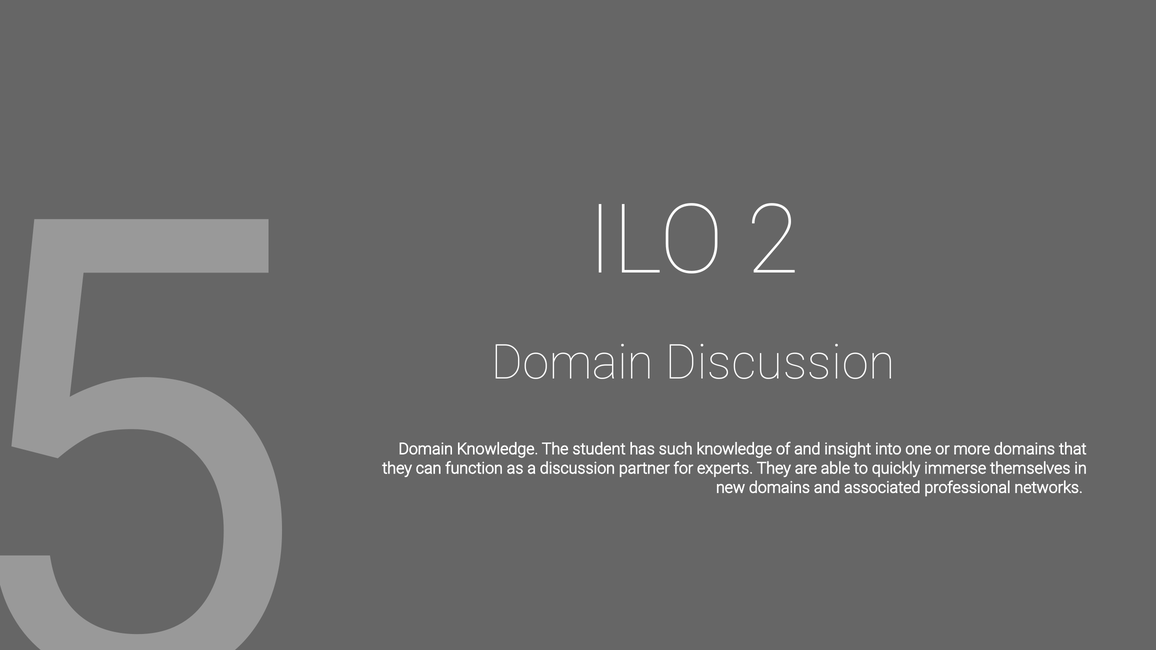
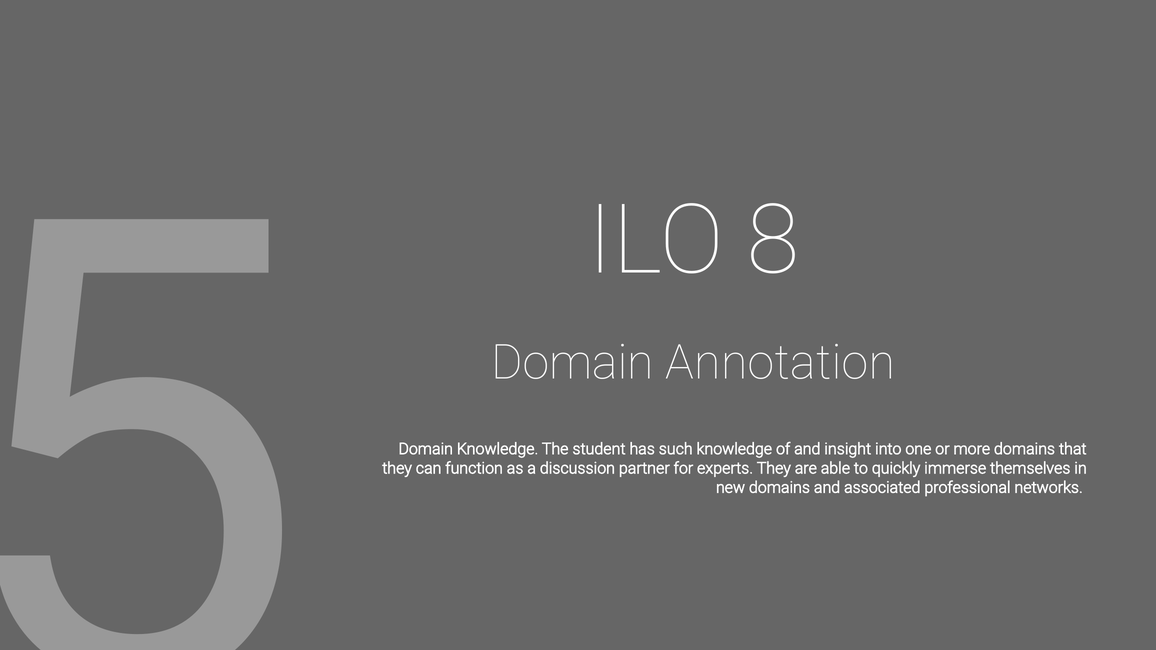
2: 2 -> 8
Domain Discussion: Discussion -> Annotation
